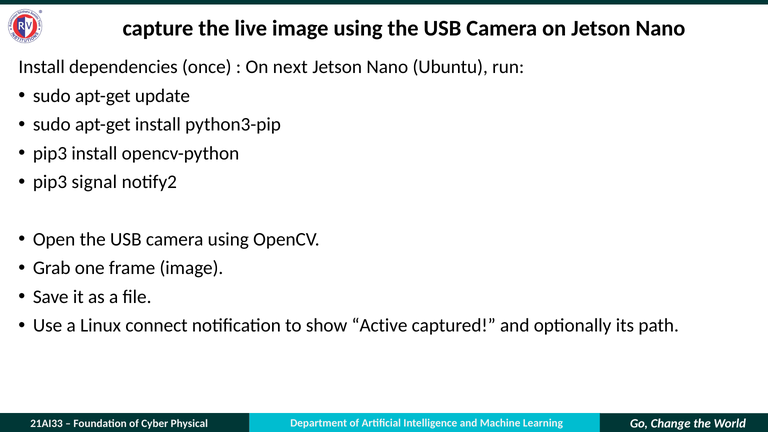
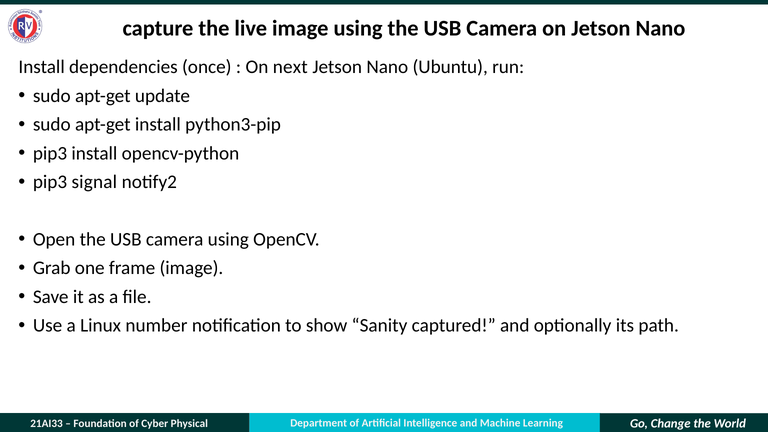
connect: connect -> number
Active: Active -> Sanity
